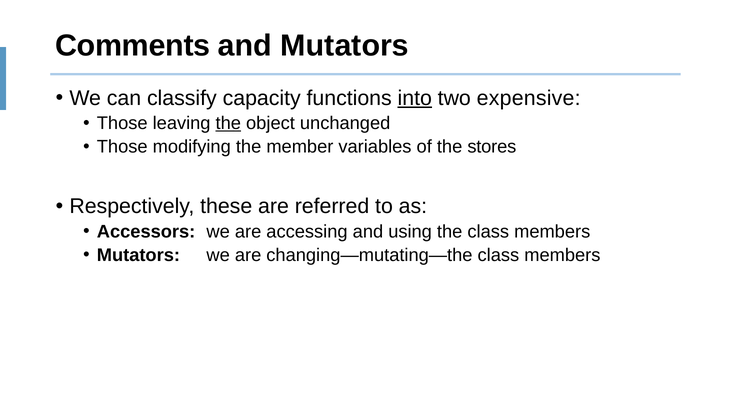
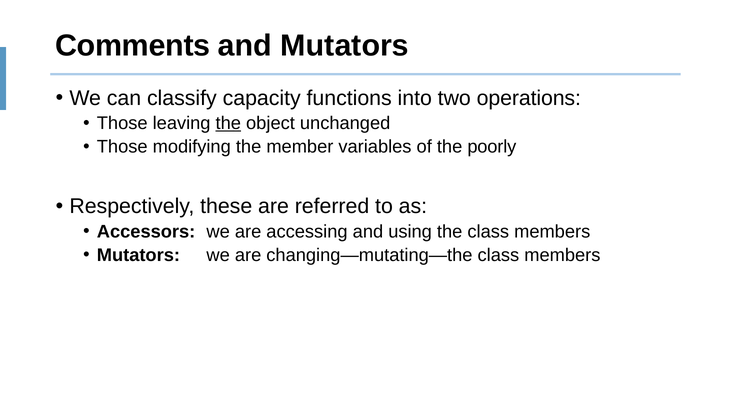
into underline: present -> none
expensive: expensive -> operations
stores: stores -> poorly
